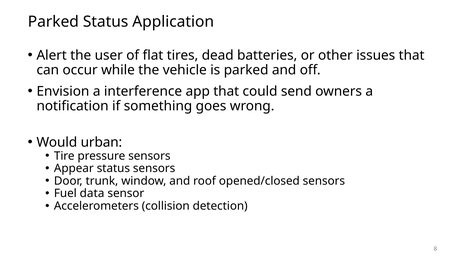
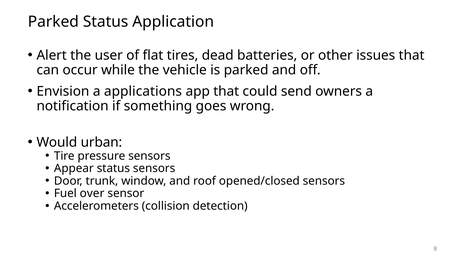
interference: interference -> applications
data: data -> over
